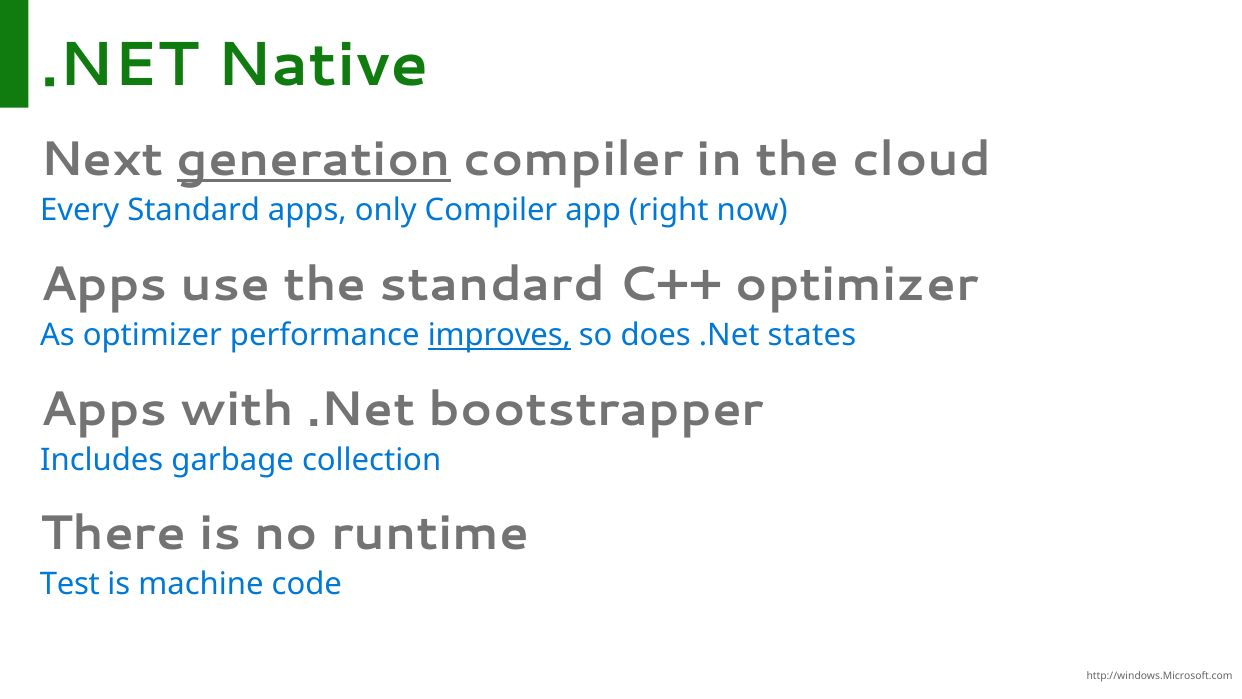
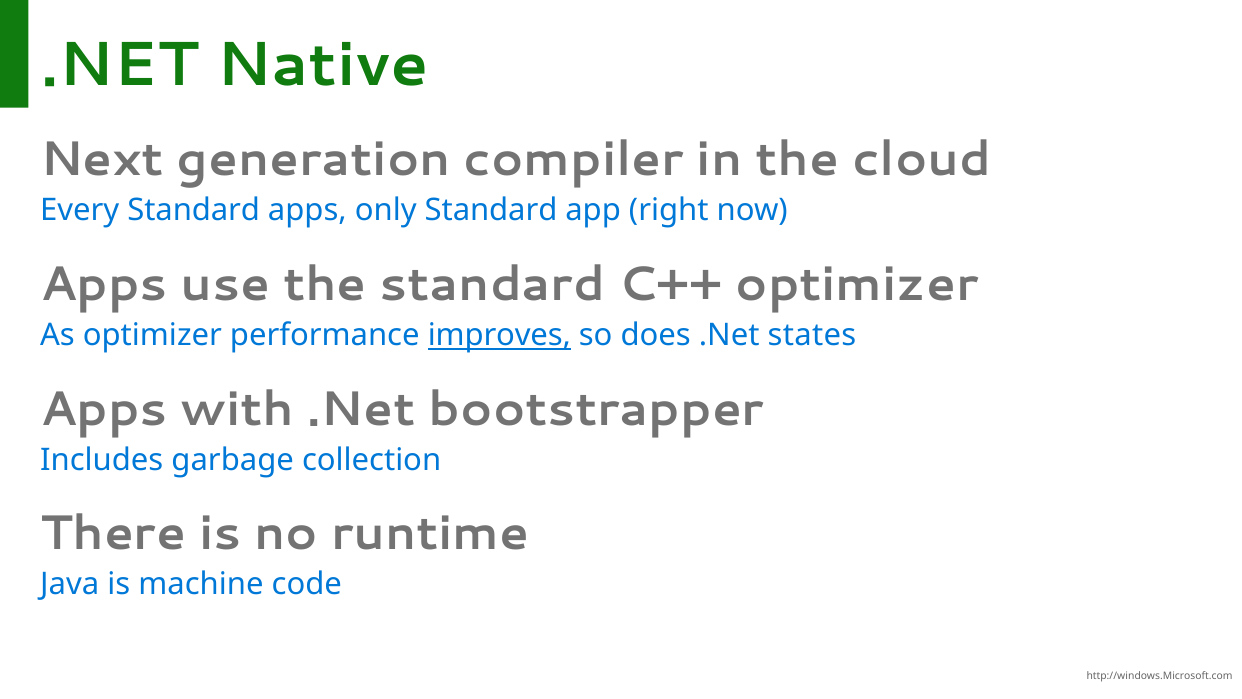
generation underline: present -> none
only Compiler: Compiler -> Standard
Test: Test -> Java
